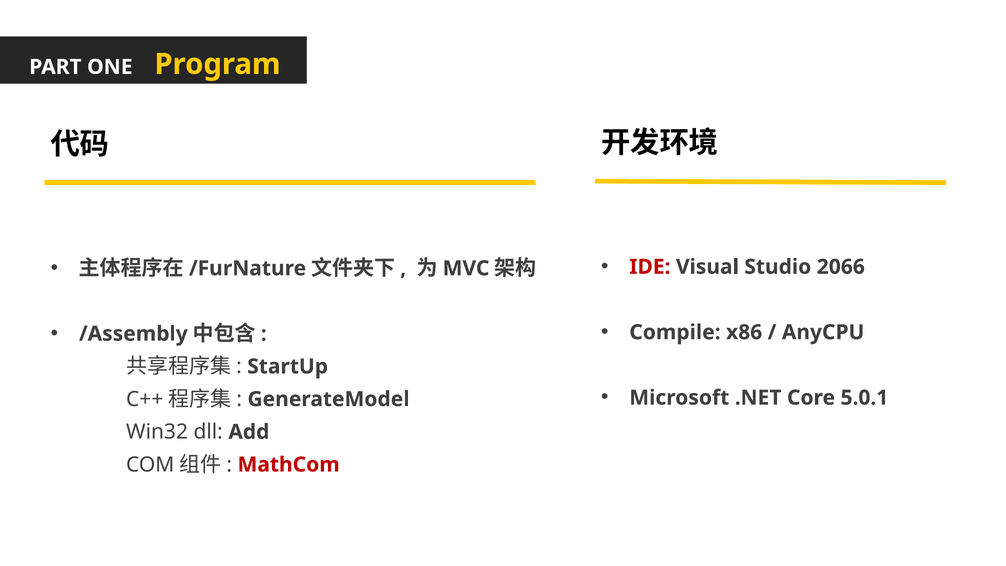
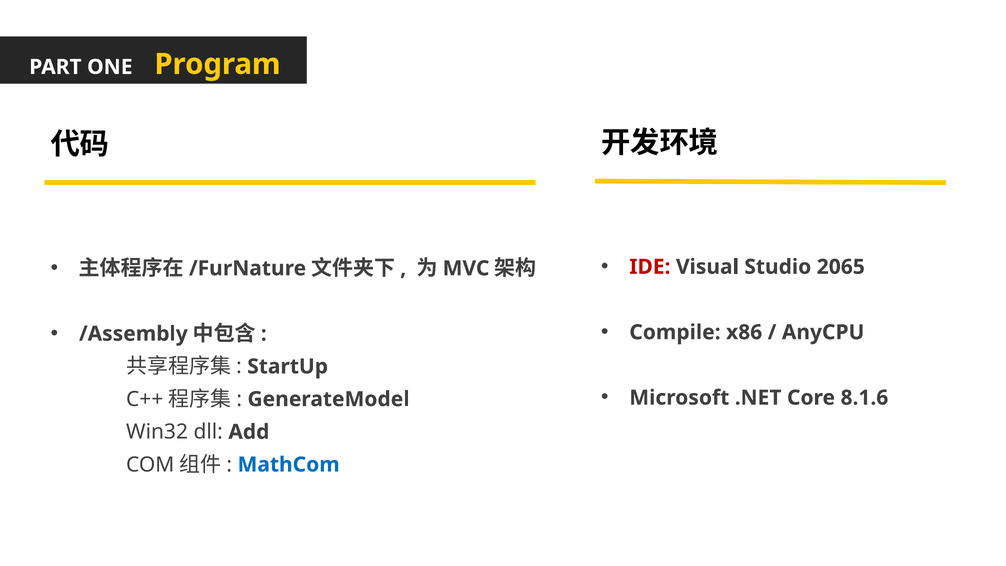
2066: 2066 -> 2065
5.0.1: 5.0.1 -> 8.1.6
MathCom colour: red -> blue
